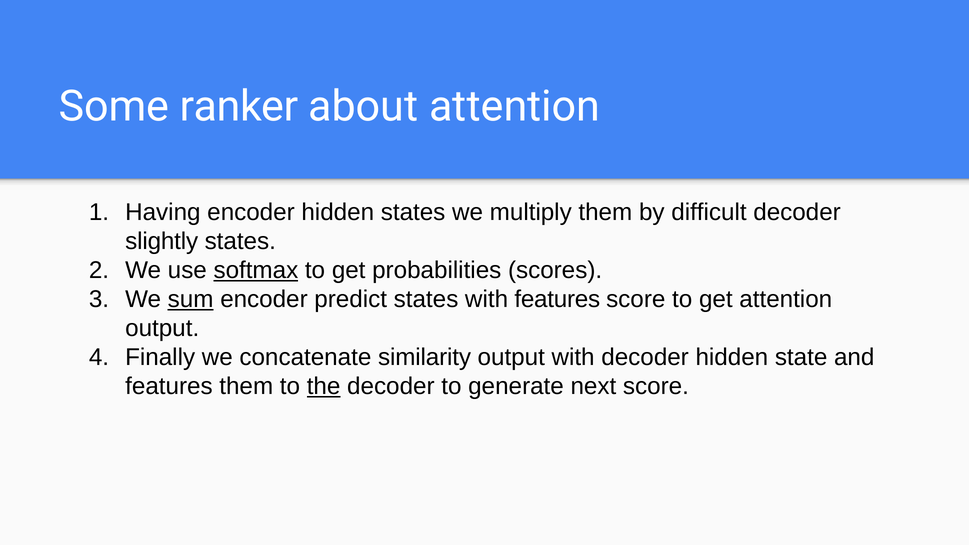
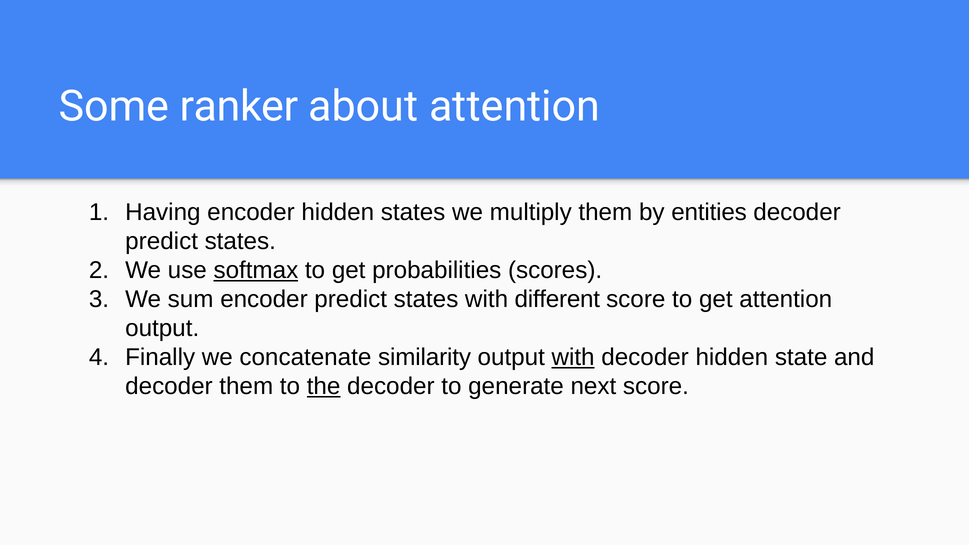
difficult: difficult -> entities
slightly at (162, 241): slightly -> predict
sum underline: present -> none
with features: features -> different
with at (573, 357) underline: none -> present
features at (169, 387): features -> decoder
